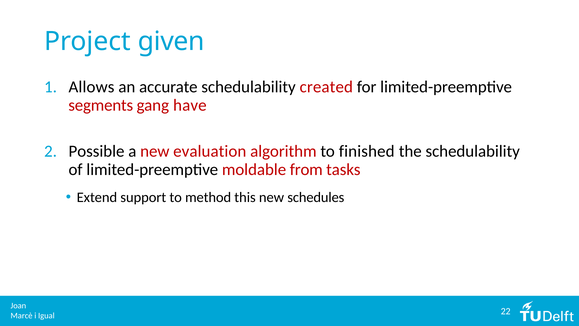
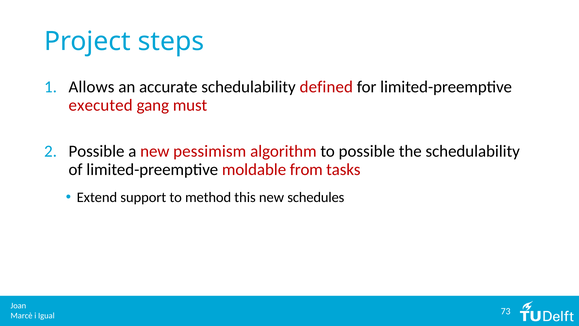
given: given -> steps
created: created -> defined
segments: segments -> executed
have: have -> must
evaluation: evaluation -> pessimism
to finished: finished -> possible
22: 22 -> 73
